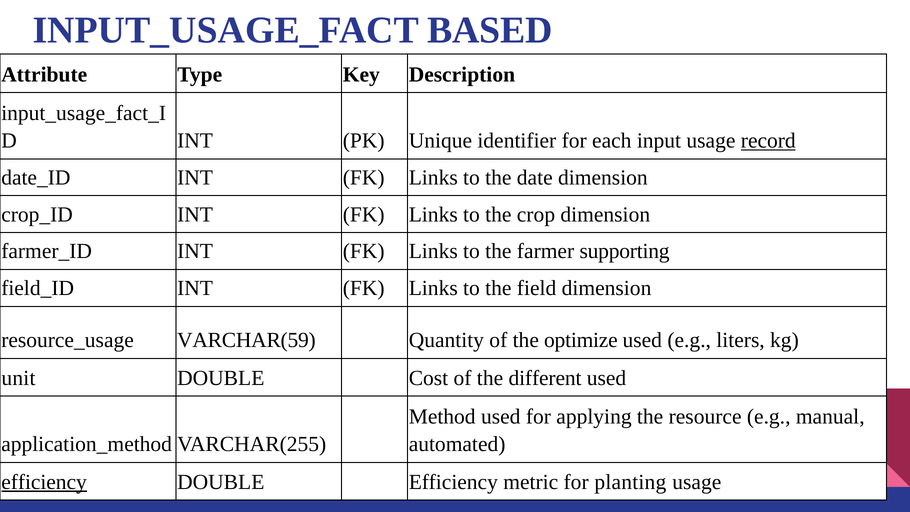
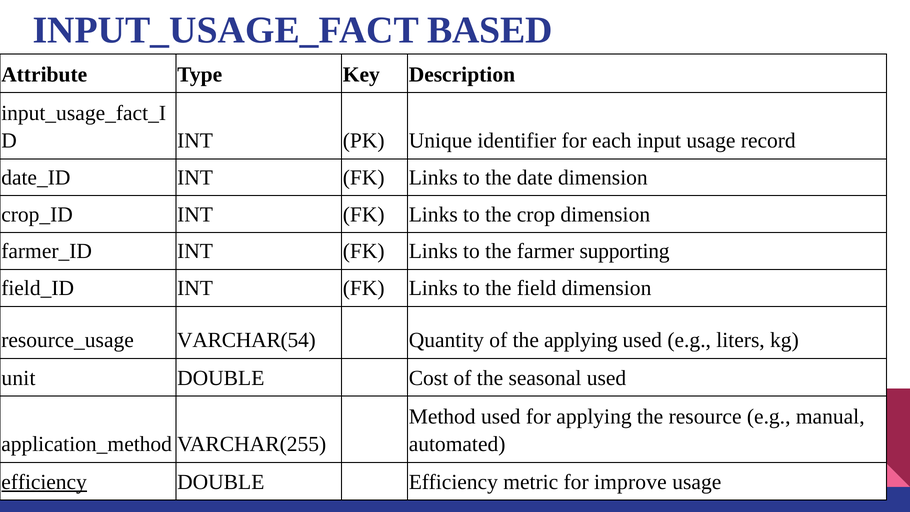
record underline: present -> none
VARCHAR(59: VARCHAR(59 -> VARCHAR(54
the optimize: optimize -> applying
different: different -> seasonal
planting: planting -> improve
